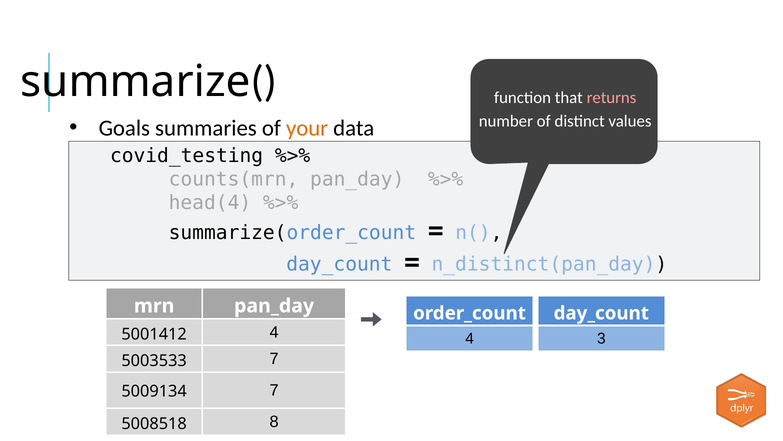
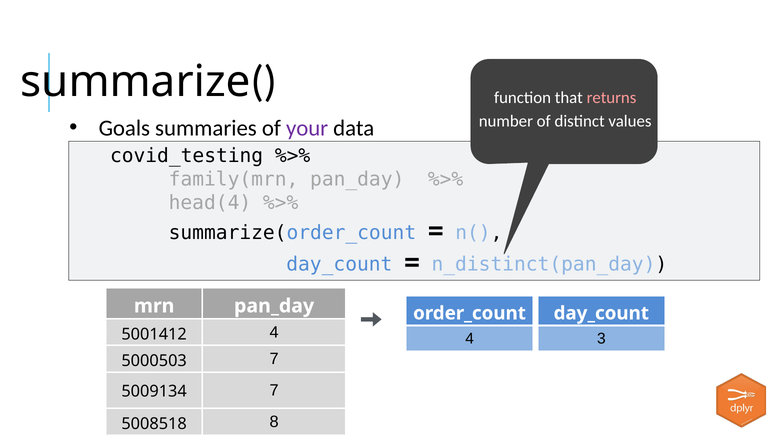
your colour: orange -> purple
counts(mrn: counts(mrn -> family(mrn
5003533: 5003533 -> 5000503
